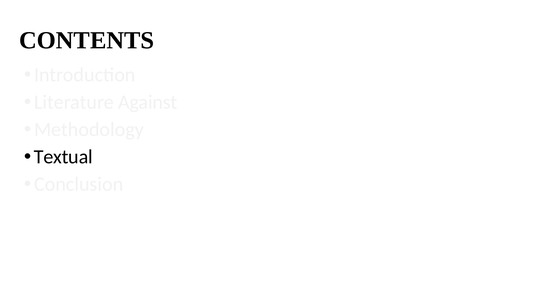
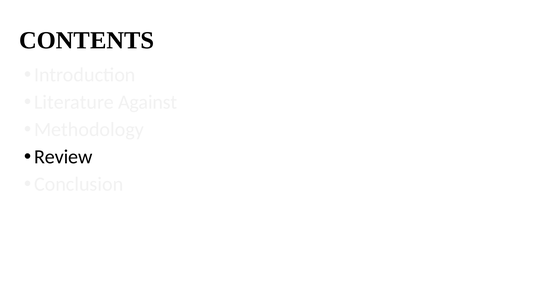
Textual: Textual -> Review
